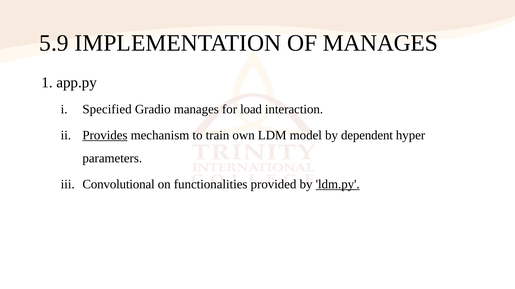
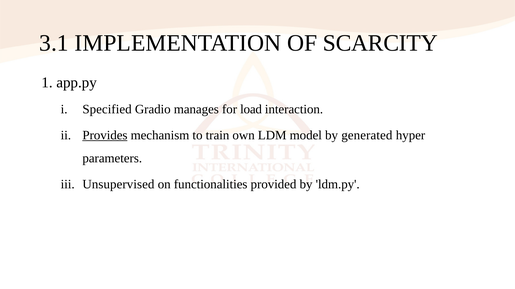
5.9: 5.9 -> 3.1
OF MANAGES: MANAGES -> SCARCITY
dependent: dependent -> generated
Convolutional: Convolutional -> Unsupervised
ldm.py underline: present -> none
